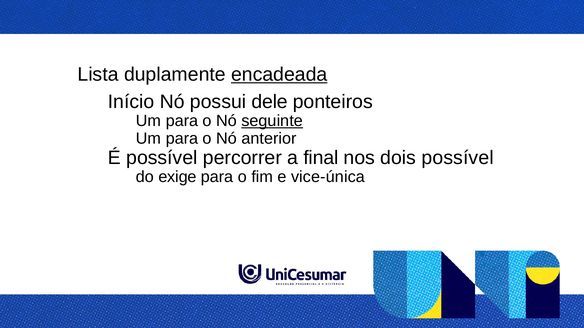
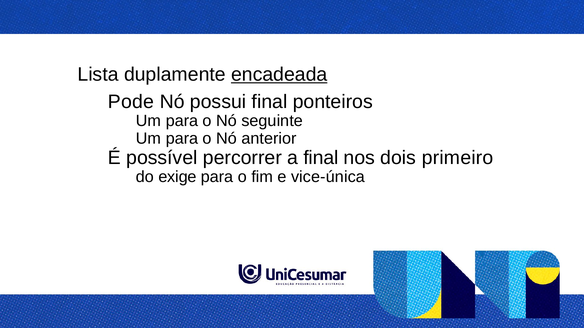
Início: Início -> Pode
possui dele: dele -> final
seguinte underline: present -> none
dois possível: possível -> primeiro
